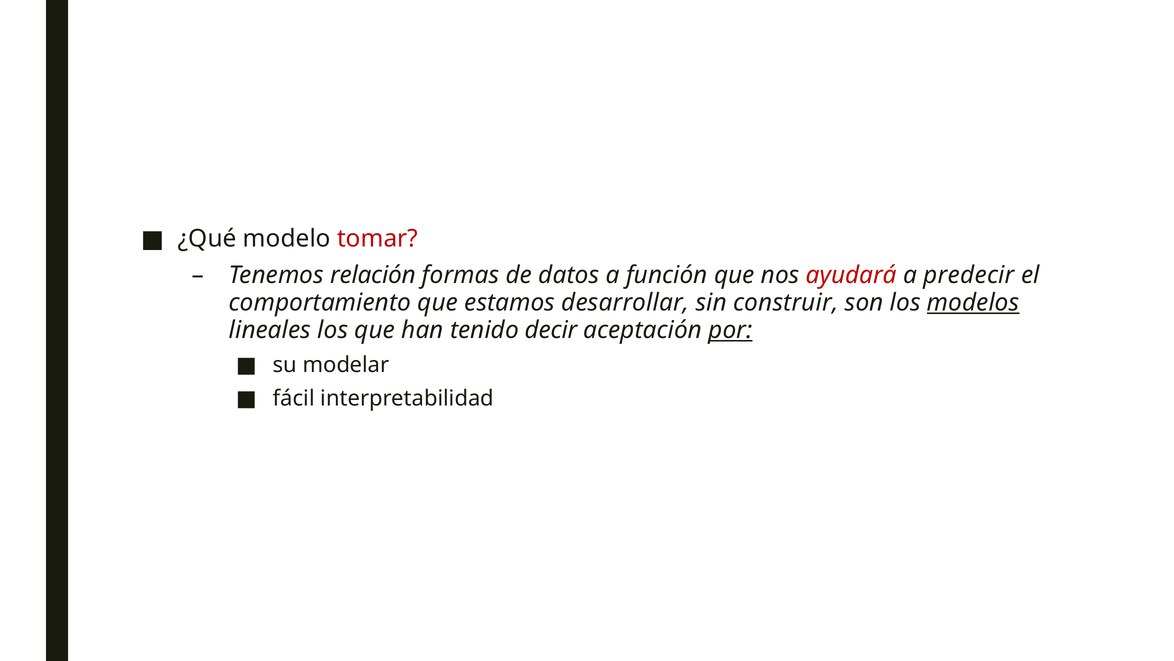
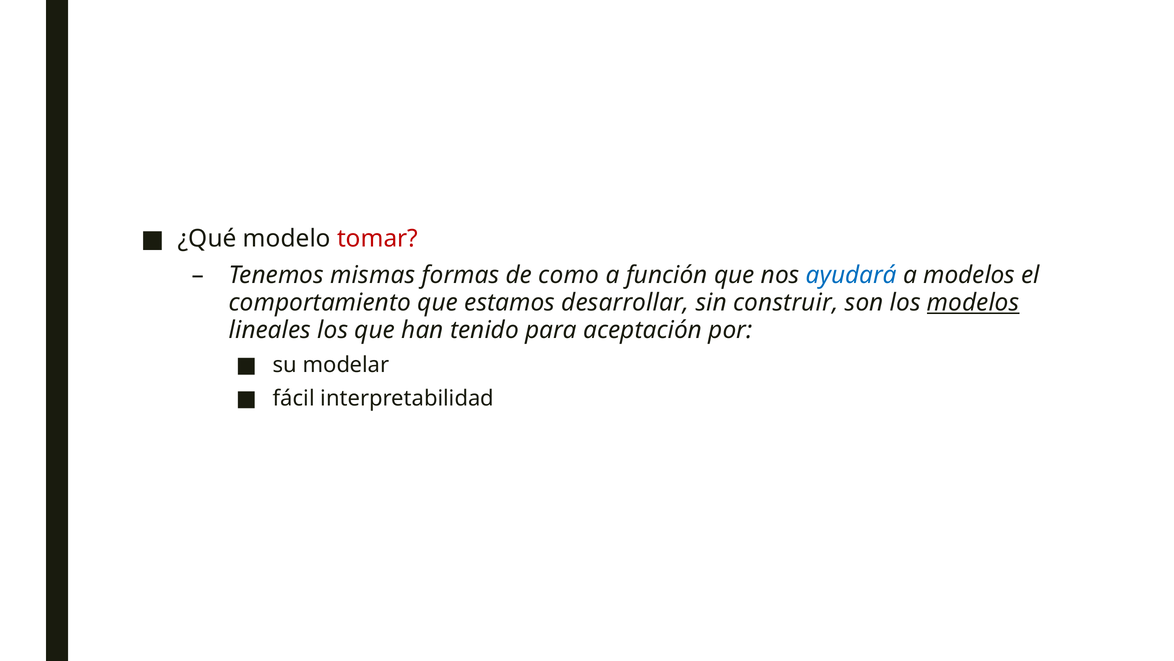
relación: relación -> mismas
datos: datos -> como
ayudará colour: red -> blue
a predecir: predecir -> modelos
decir: decir -> para
por underline: present -> none
